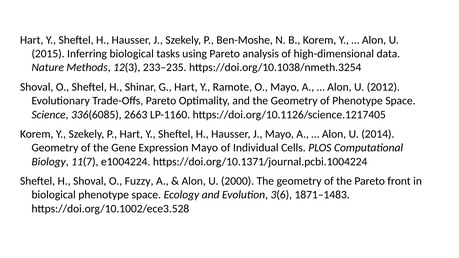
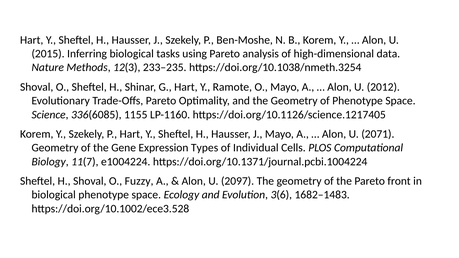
2663: 2663 -> 1155
2014: 2014 -> 2071
Expression Mayo: Mayo -> Types
2000: 2000 -> 2097
1871–1483: 1871–1483 -> 1682–1483
